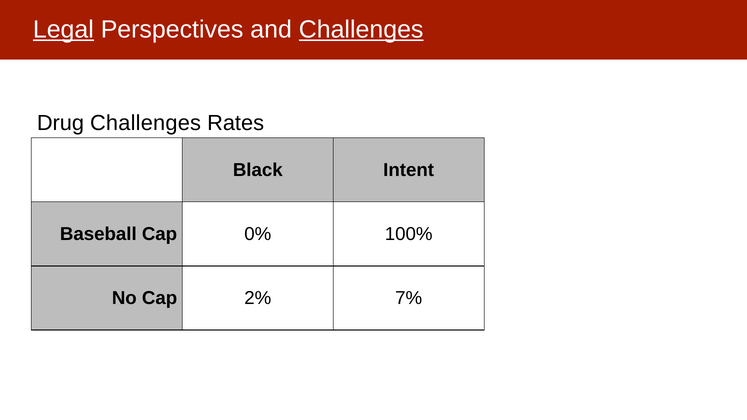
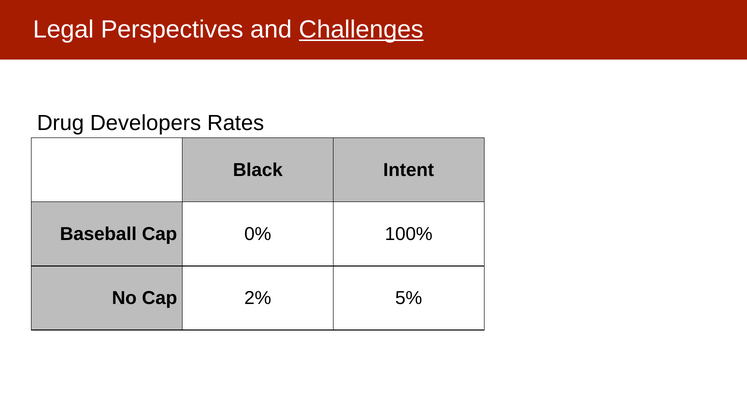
Legal underline: present -> none
Drug Challenges: Challenges -> Developers
7%: 7% -> 5%
